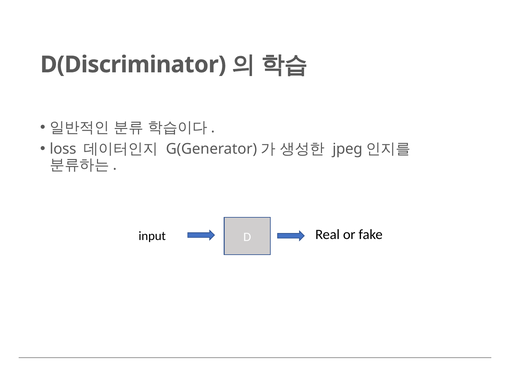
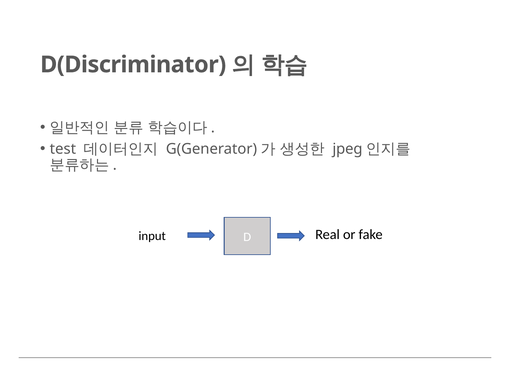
loss: loss -> test
